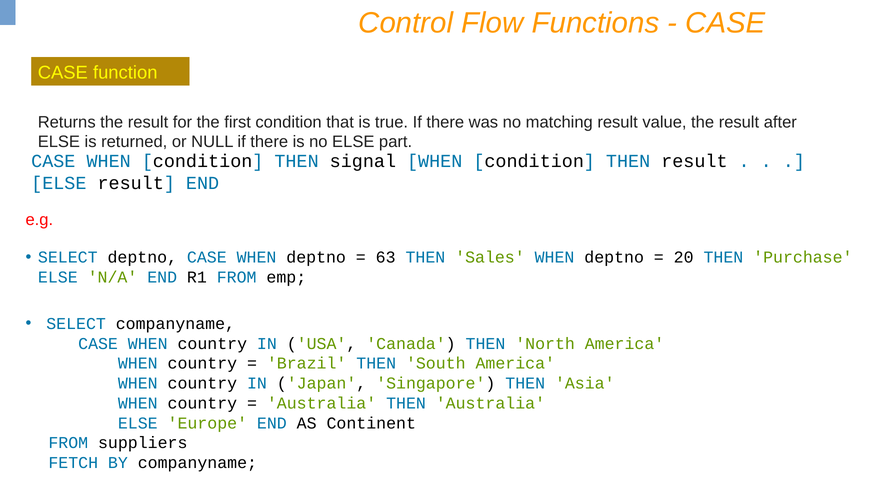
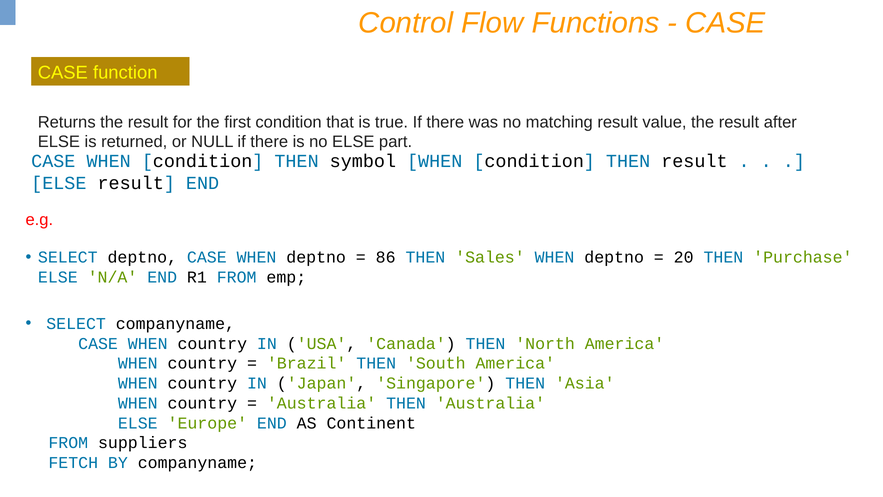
signal: signal -> symbol
63: 63 -> 86
